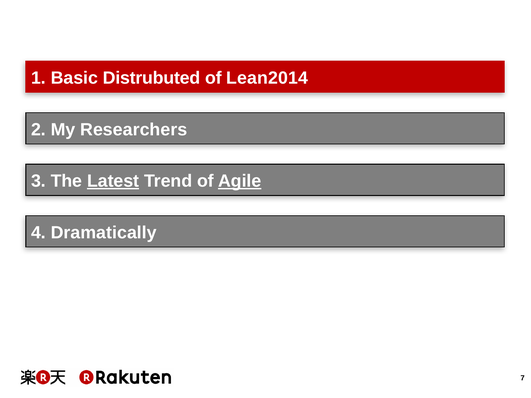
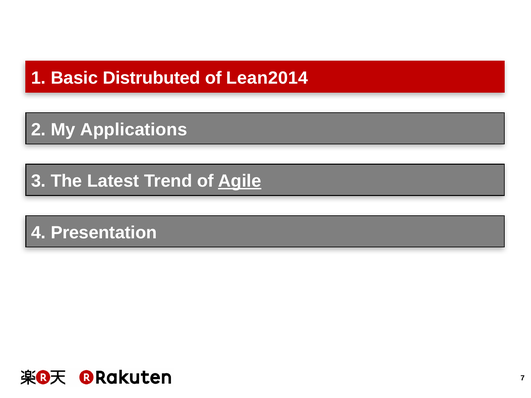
Researchers: Researchers -> Applications
Latest underline: present -> none
Dramatically: Dramatically -> Presentation
